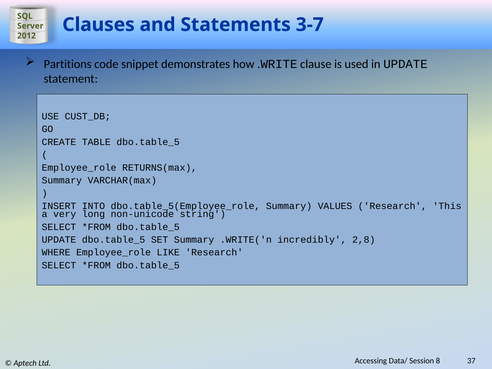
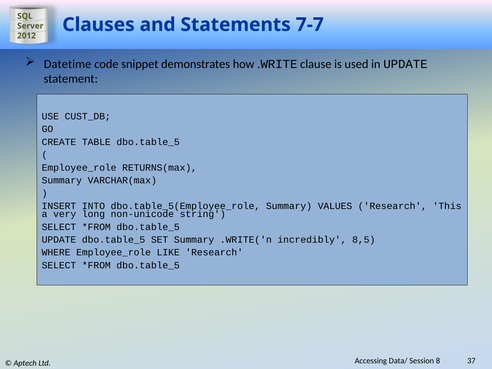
3-7: 3-7 -> 7-7
Partitions: Partitions -> Datetime
2,8: 2,8 -> 8,5
